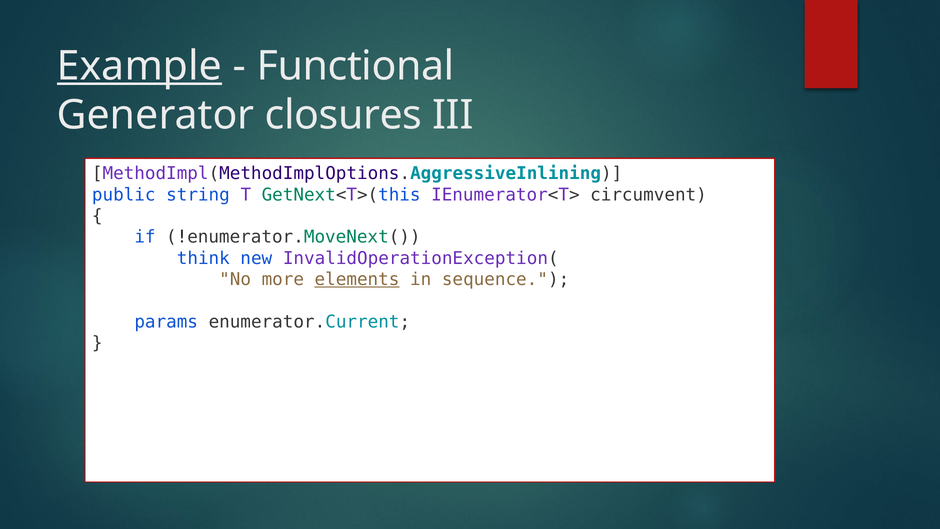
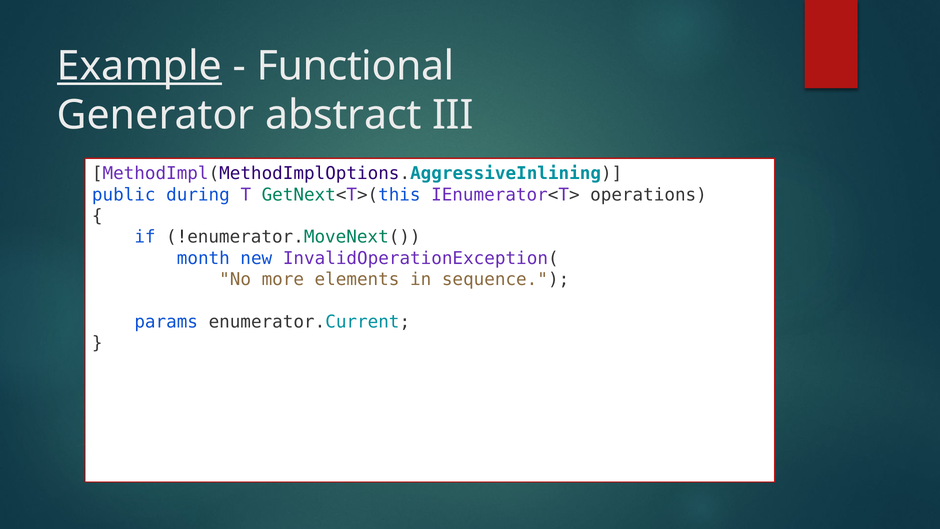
closures: closures -> abstract
string: string -> during
circumvent: circumvent -> operations
think: think -> month
elements underline: present -> none
